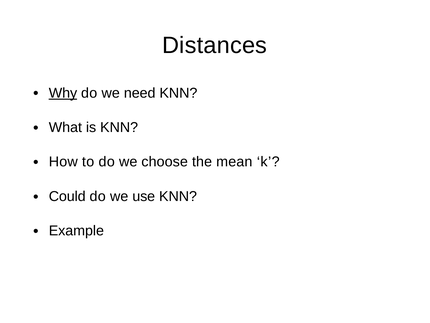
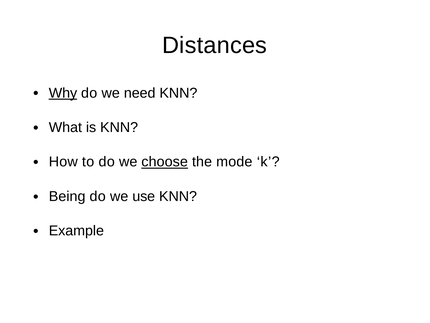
choose underline: none -> present
mean: mean -> mode
Could: Could -> Being
